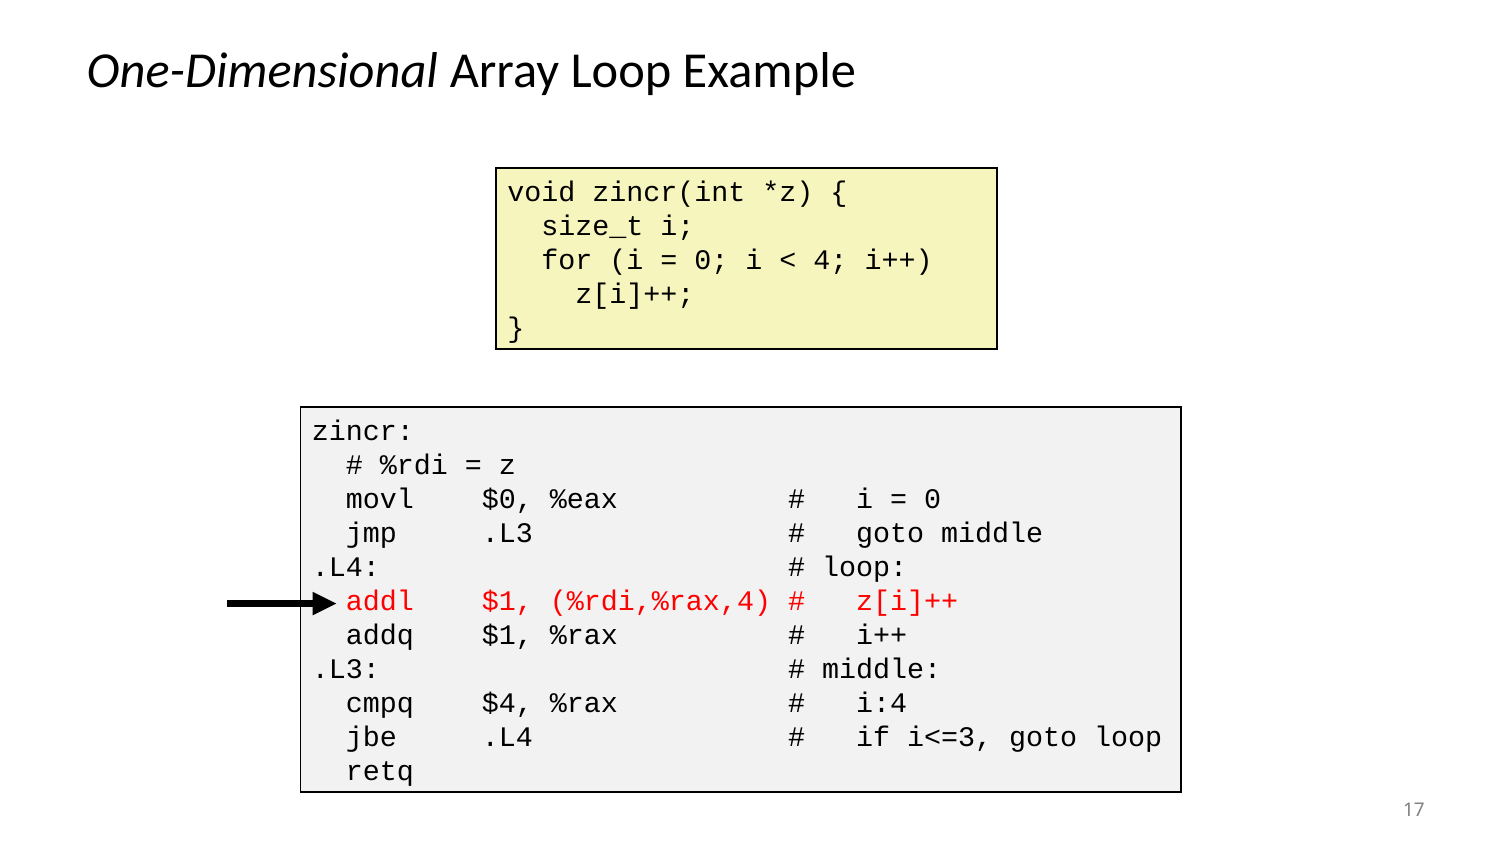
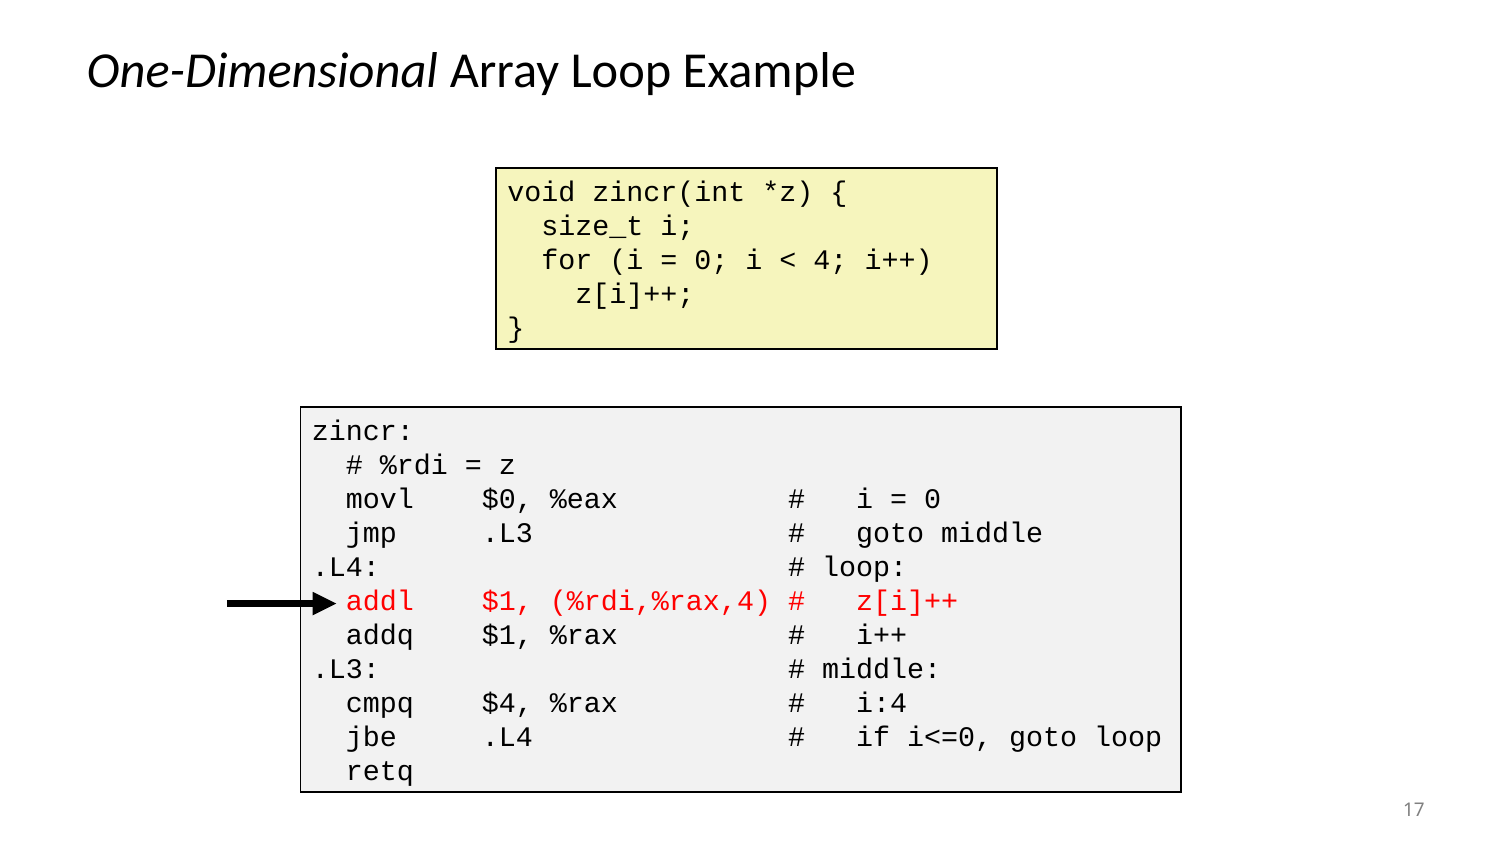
i<=3: i<=3 -> i<=0
